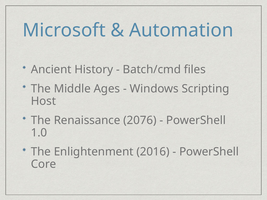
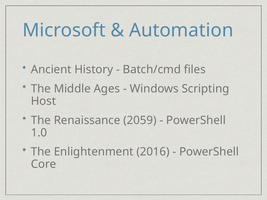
2076: 2076 -> 2059
